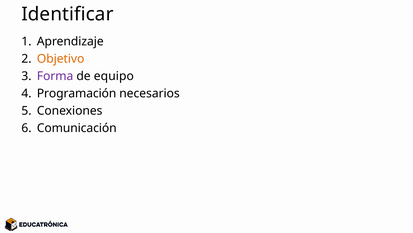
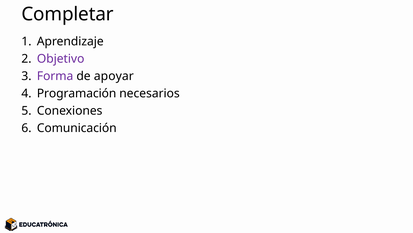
Identificar: Identificar -> Completar
Objetivo colour: orange -> purple
equipo: equipo -> apoyar
